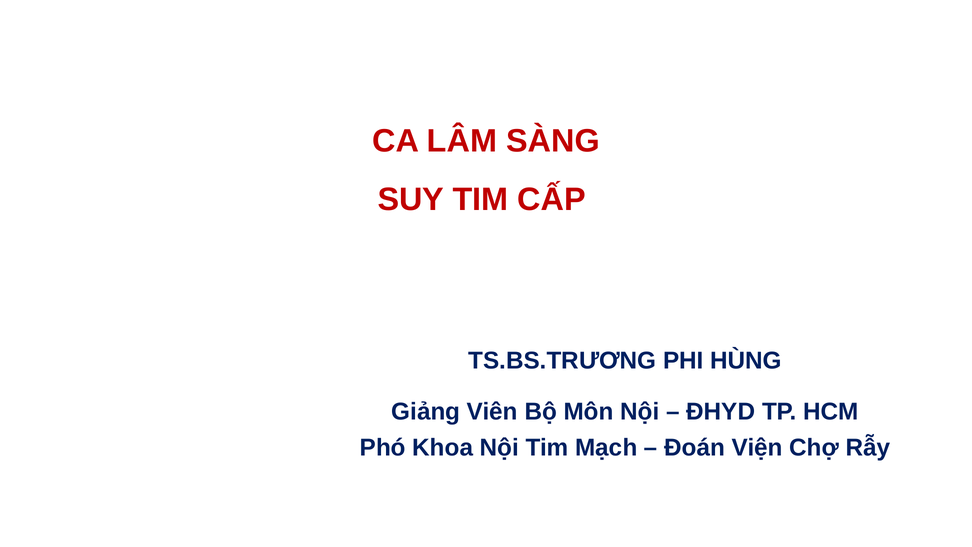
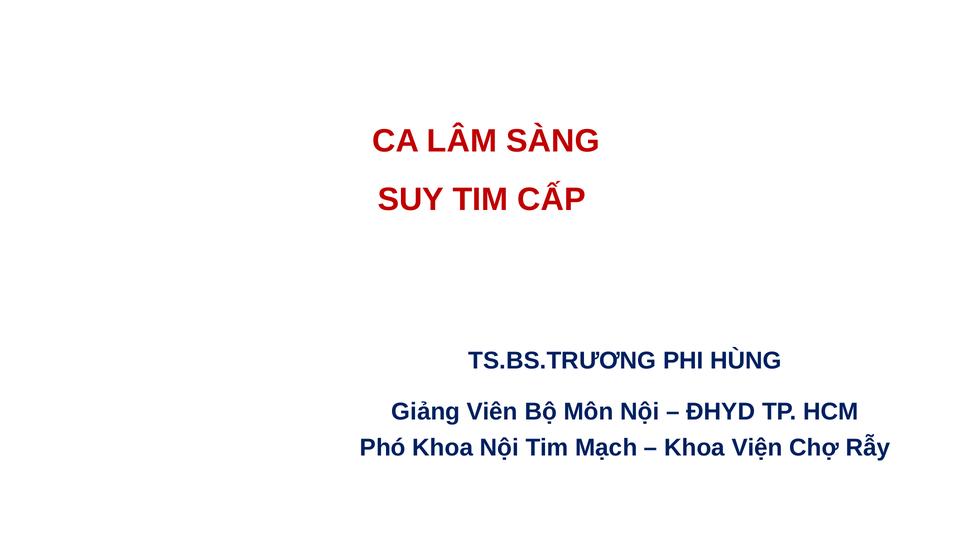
Đoán at (695, 447): Đoán -> Khoa
